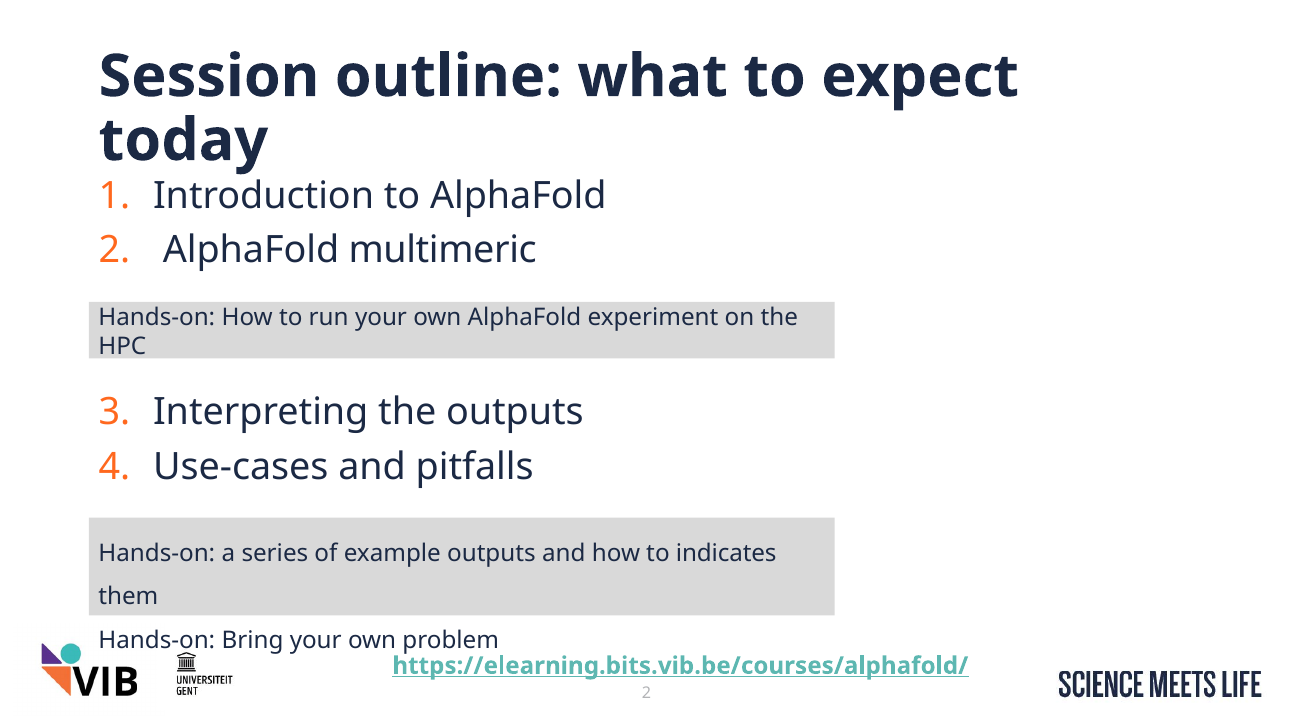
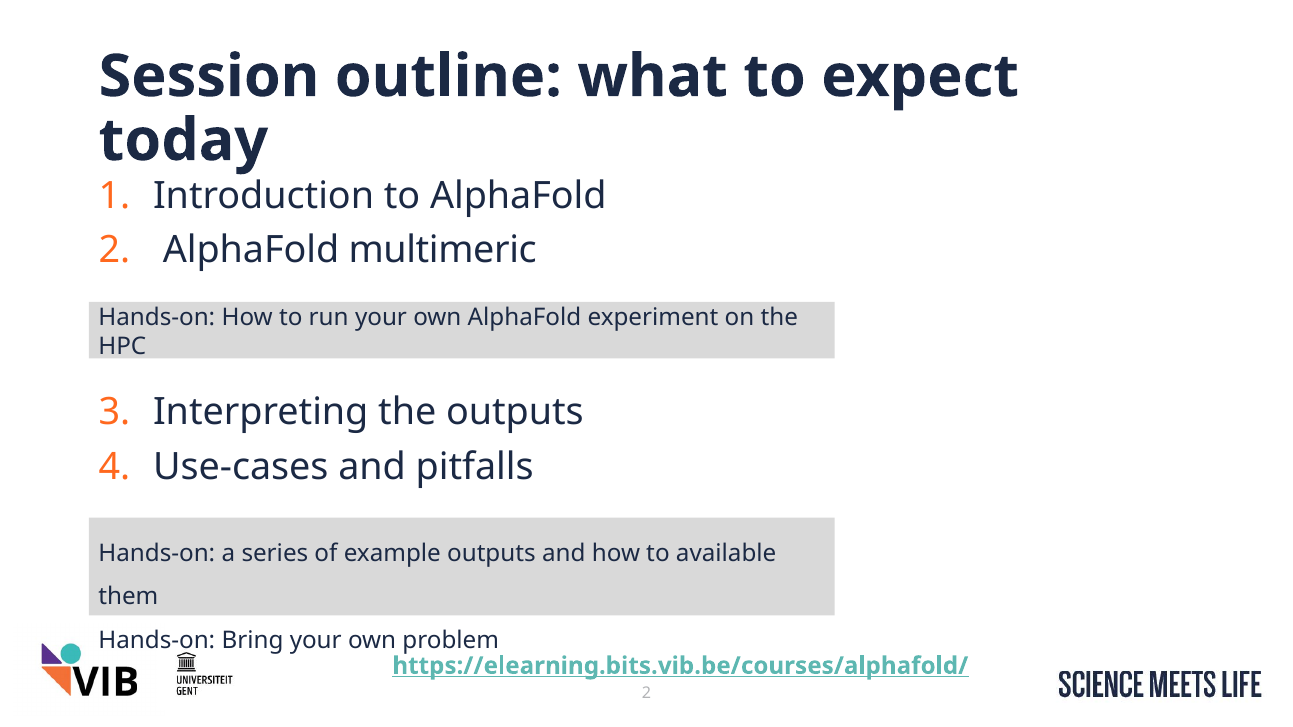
indicates: indicates -> available
